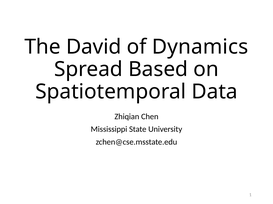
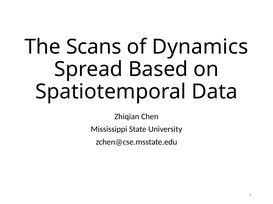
David: David -> Scans
